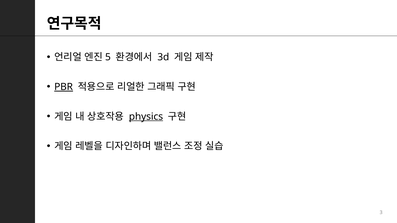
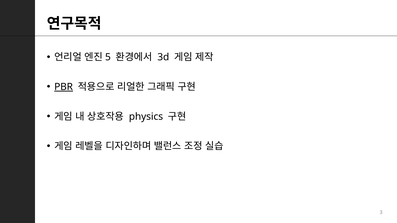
physics underline: present -> none
